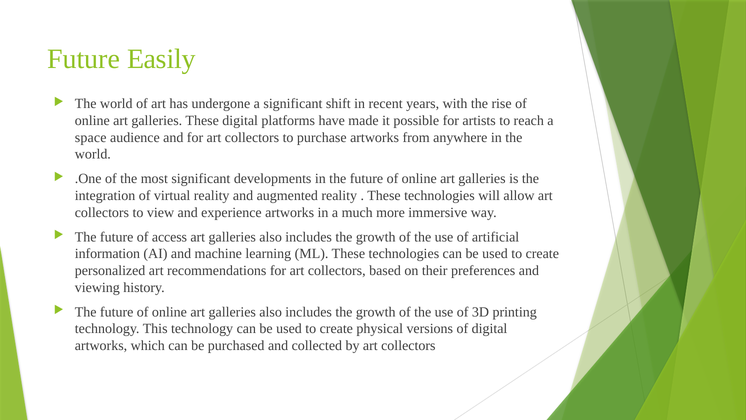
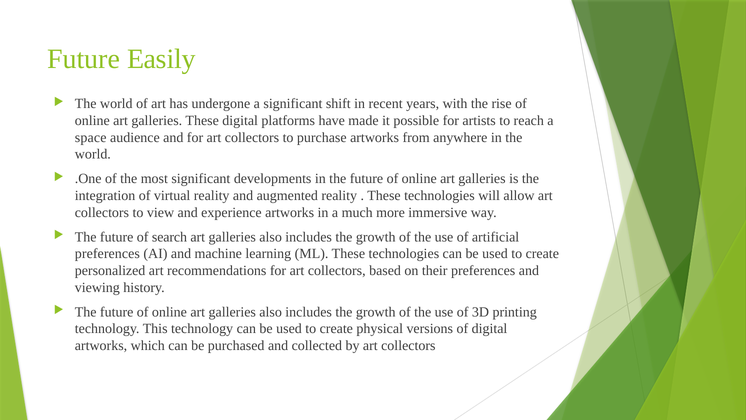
access: access -> search
information at (107, 254): information -> preferences
